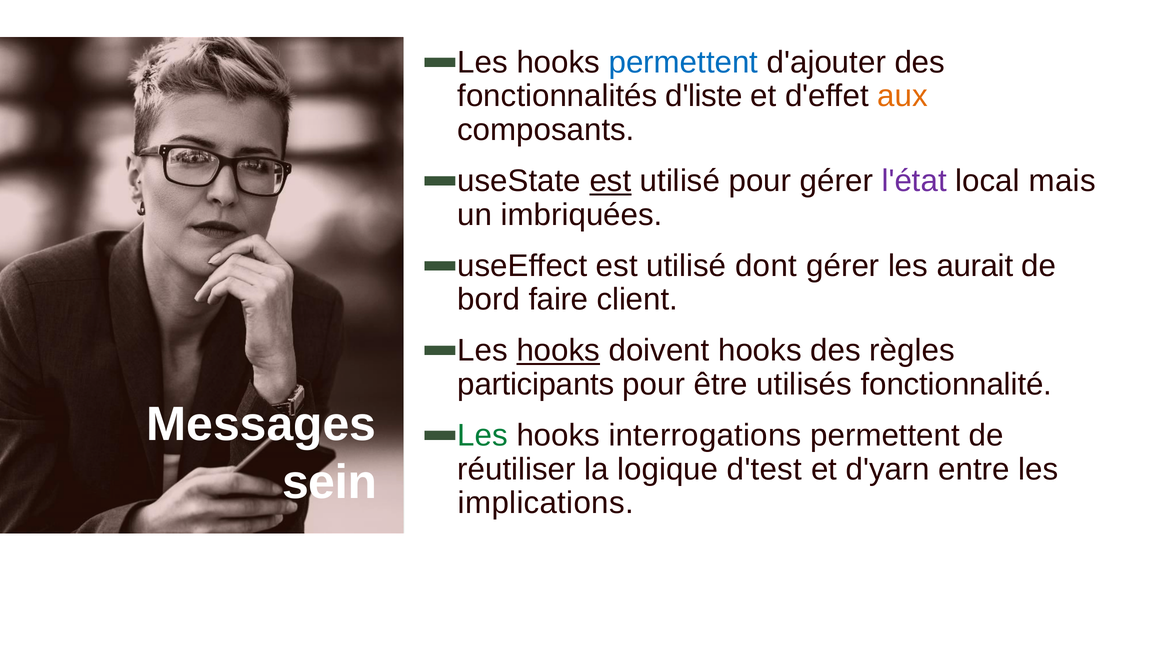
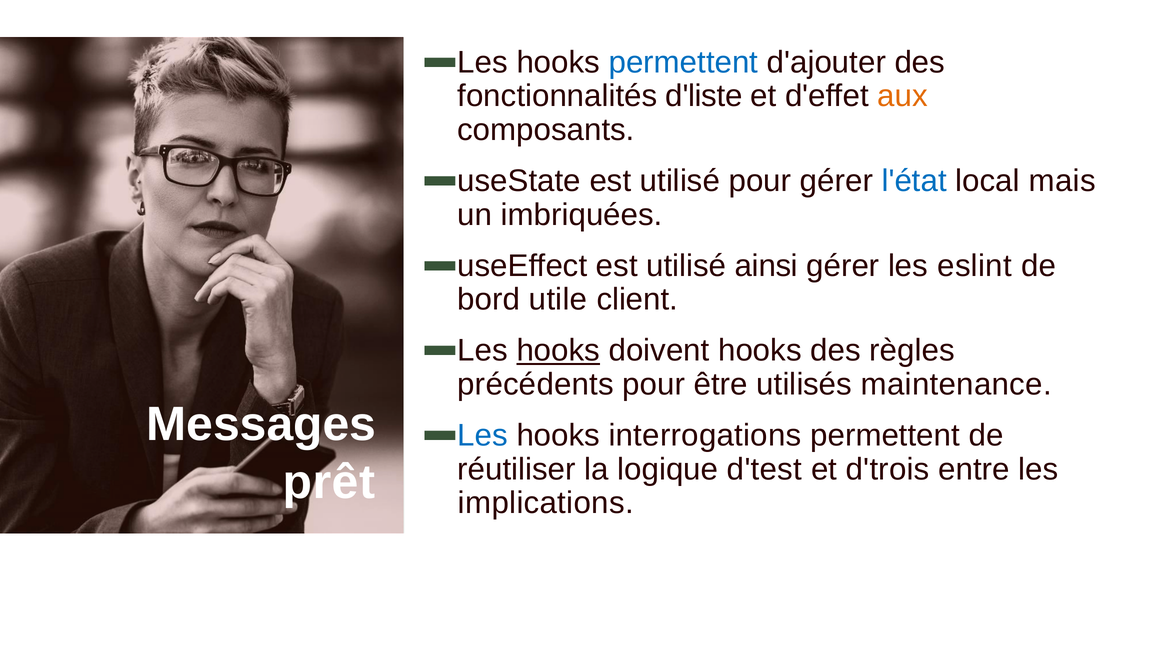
est at (610, 181) underline: present -> none
l'état colour: purple -> blue
dont: dont -> ainsi
aurait: aurait -> eslint
faire: faire -> utile
participants: participants -> précédents
fonctionnalité: fonctionnalité -> maintenance
Les at (483, 435) colour: green -> blue
d'yarn: d'yarn -> d'trois
sein: sein -> prêt
